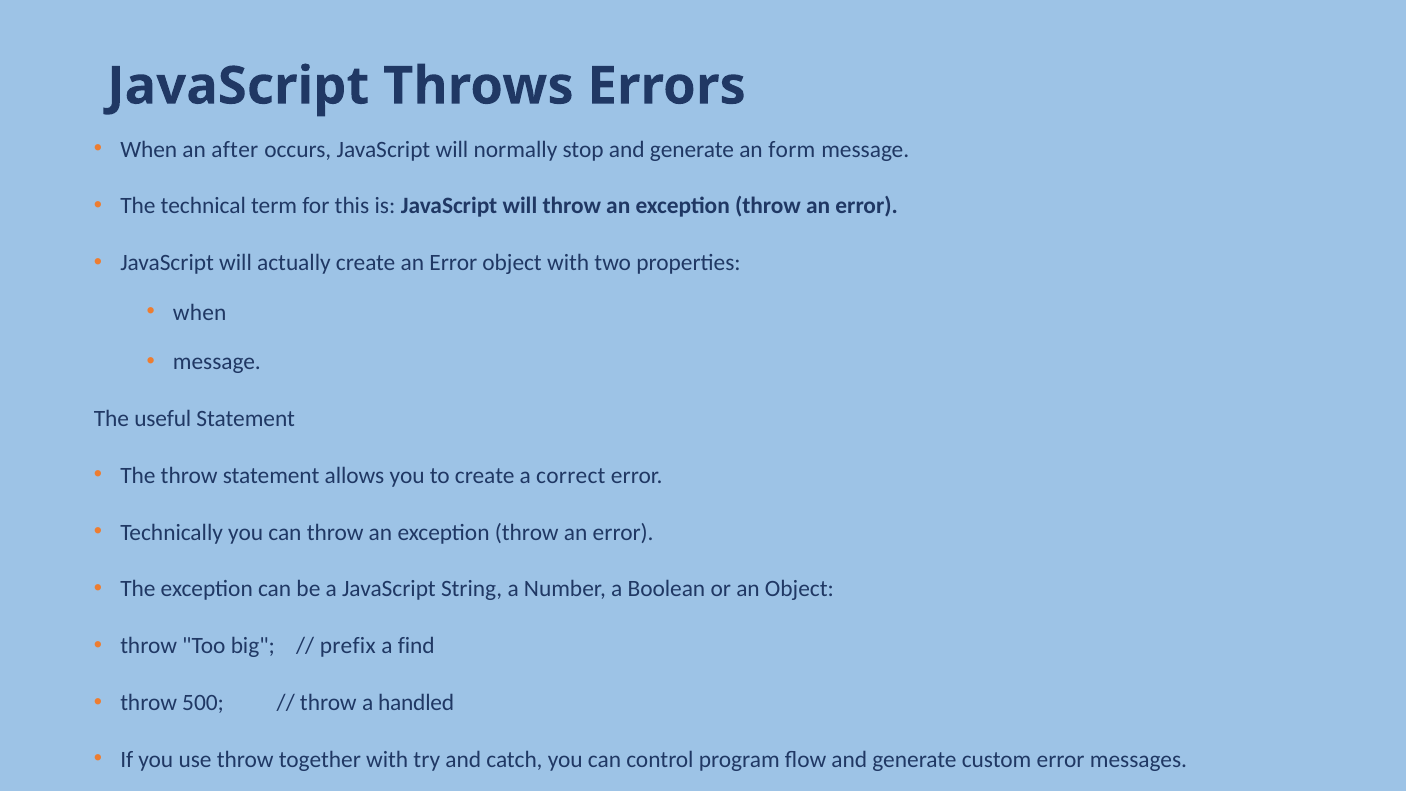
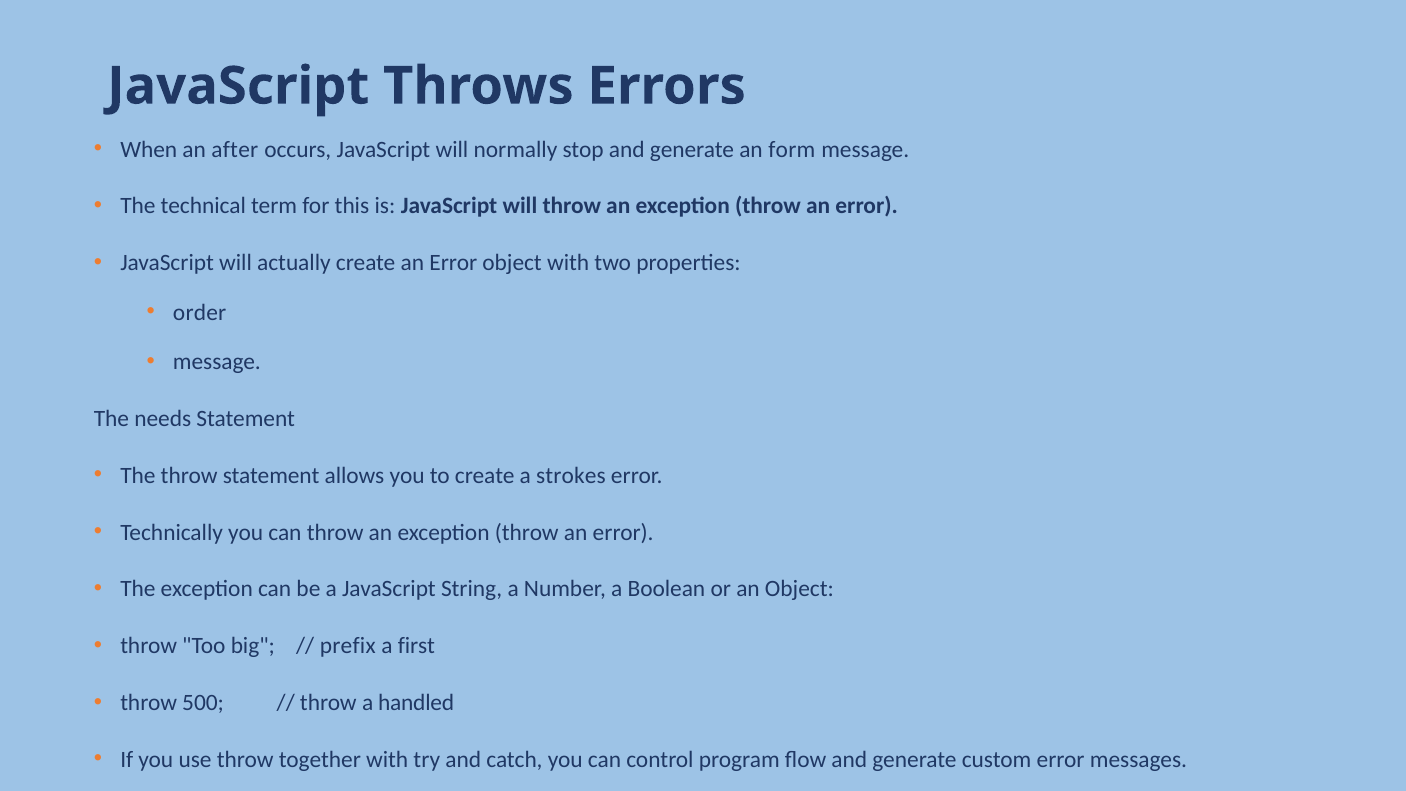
when at (200, 312): when -> order
useful: useful -> needs
correct: correct -> strokes
find: find -> first
